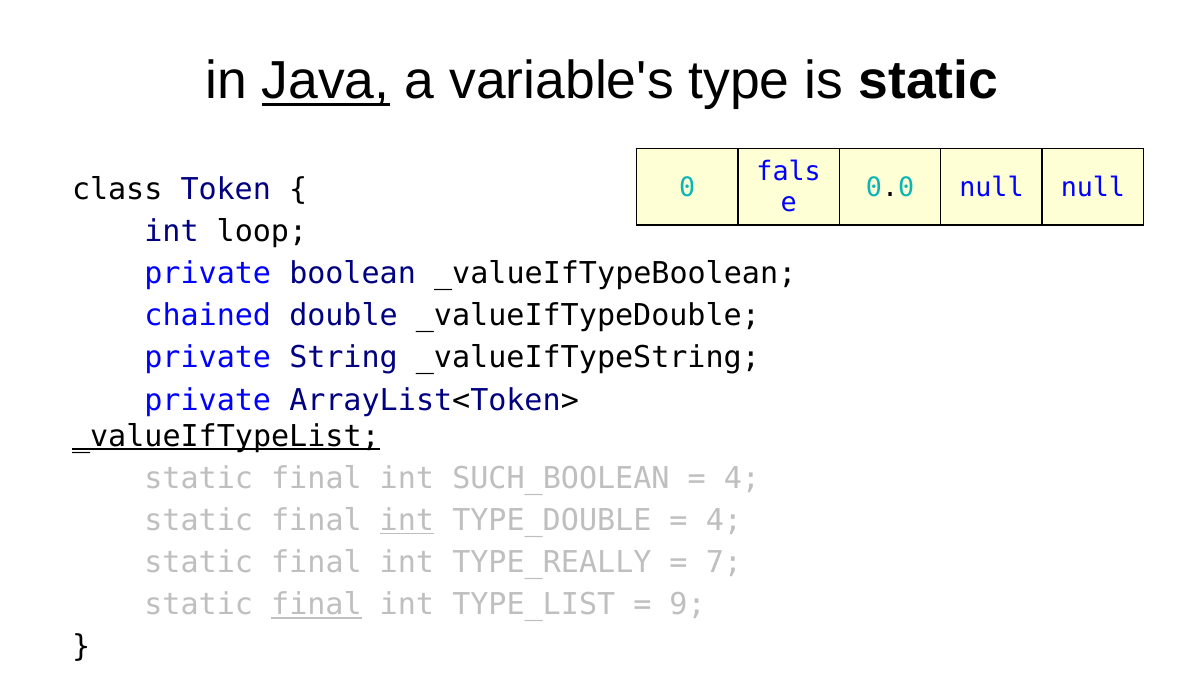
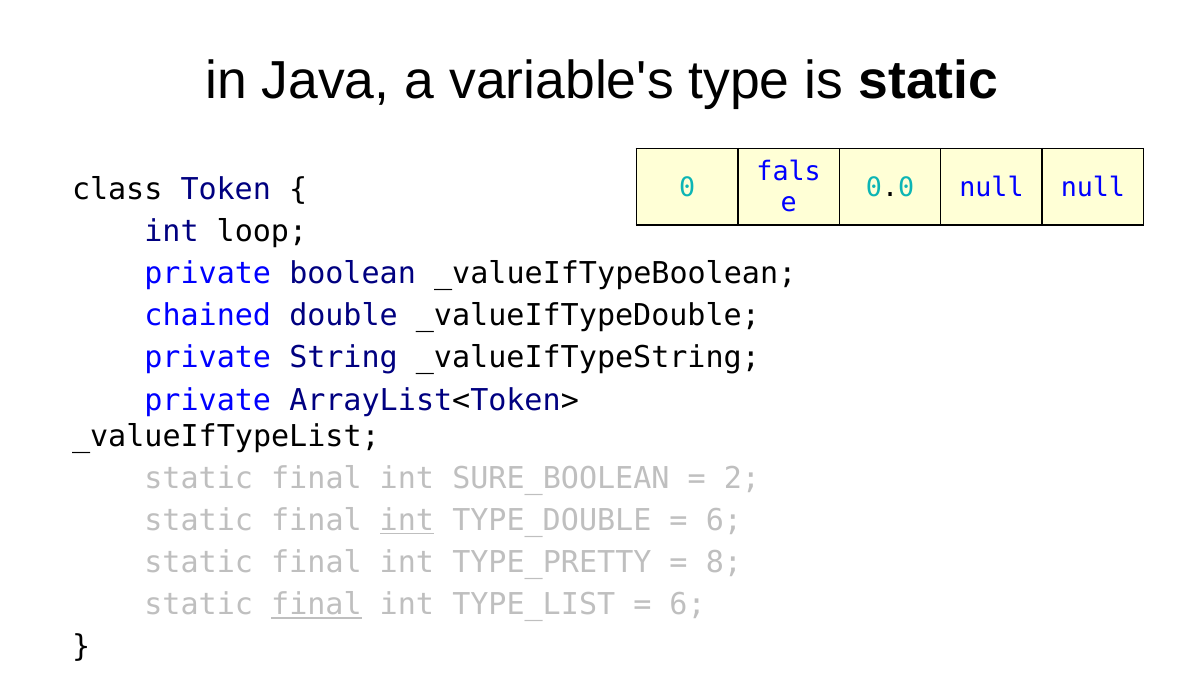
Java underline: present -> none
_valueIfTypeList underline: present -> none
SUCH_BOOLEAN: SUCH_BOOLEAN -> SURE_BOOLEAN
4 at (742, 479): 4 -> 2
4 at (724, 521): 4 -> 6
TYPE_REALLY: TYPE_REALLY -> TYPE_PRETTY
7: 7 -> 8
9 at (688, 605): 9 -> 6
